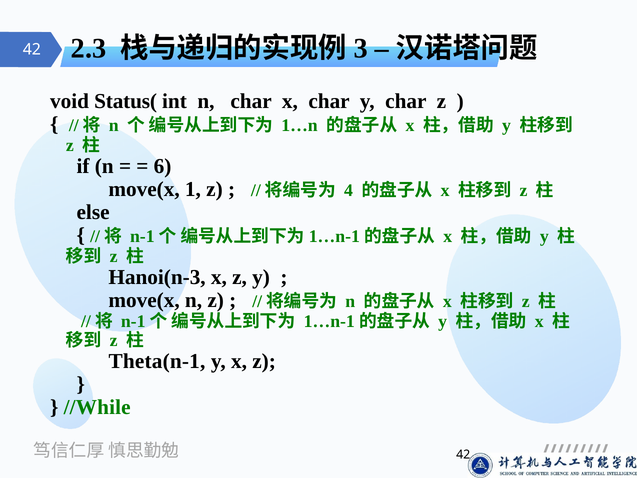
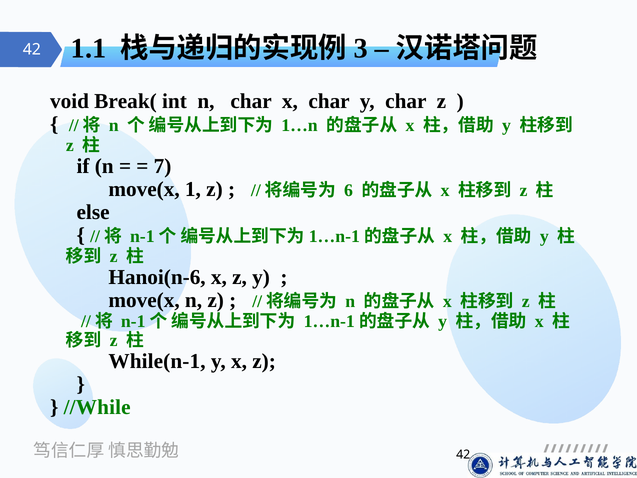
2.3: 2.3 -> 1.1
Status(: Status( -> Break(
6: 6 -> 7
4: 4 -> 6
Hanoi(n-3: Hanoi(n-3 -> Hanoi(n-6
Theta(n-1: Theta(n-1 -> While(n-1
